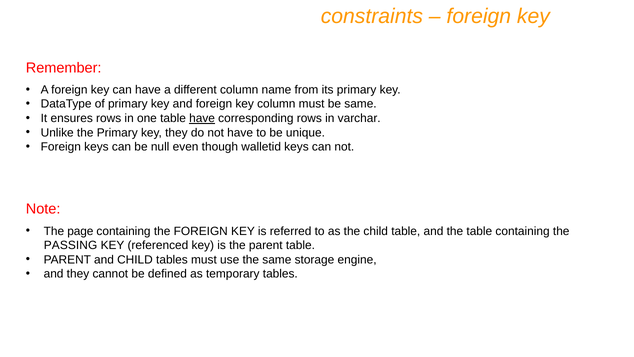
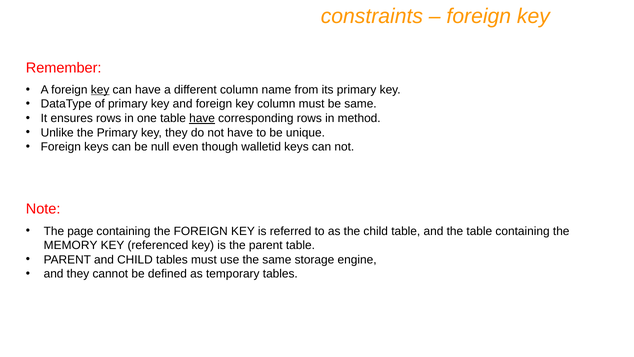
key at (100, 90) underline: none -> present
varchar: varchar -> method
PASSING: PASSING -> MEMORY
